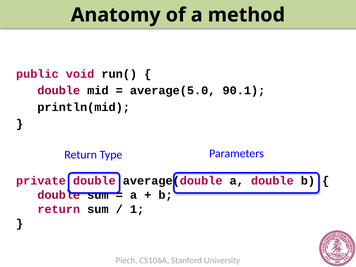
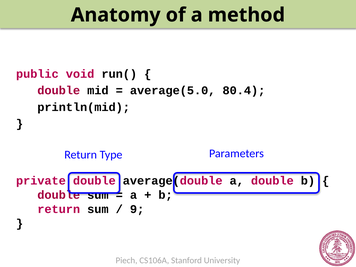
90.1: 90.1 -> 80.4
1: 1 -> 9
